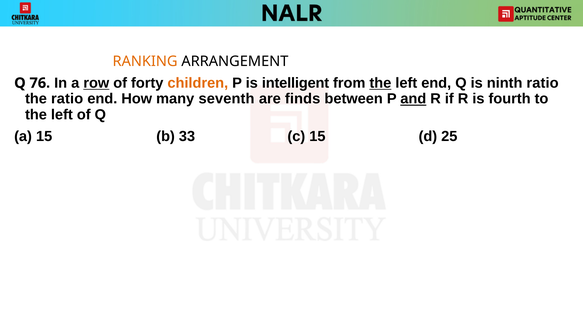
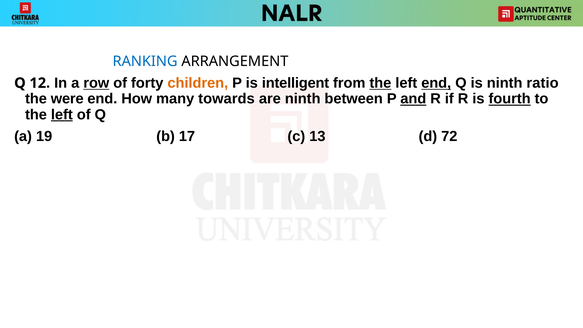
RANKING colour: orange -> blue
76: 76 -> 12
end at (436, 83) underline: none -> present
the ratio: ratio -> were
seventh: seventh -> towards
are finds: finds -> ninth
fourth underline: none -> present
left at (62, 115) underline: none -> present
a 15: 15 -> 19
33: 33 -> 17
c 15: 15 -> 13
25: 25 -> 72
